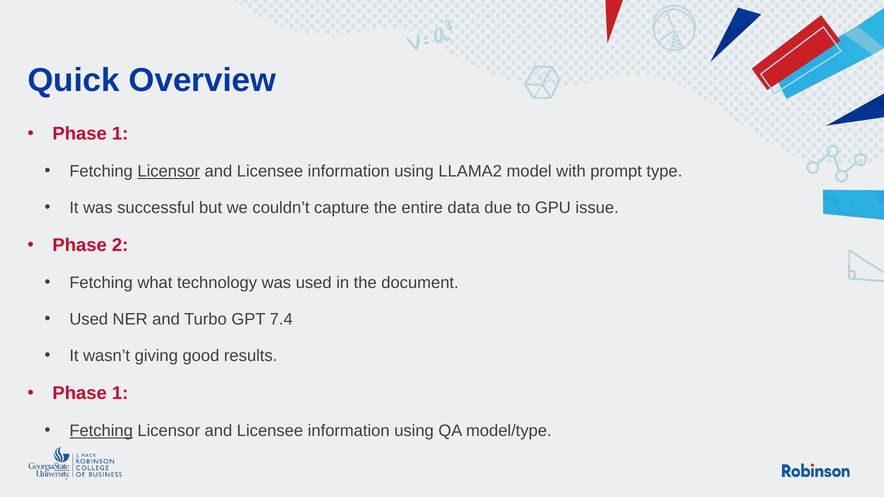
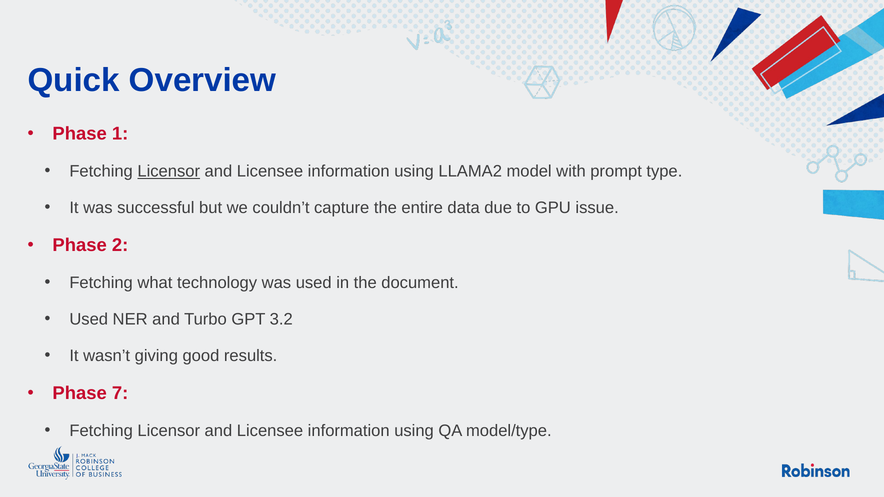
7.4: 7.4 -> 3.2
1 at (120, 394): 1 -> 7
Fetching at (101, 431) underline: present -> none
